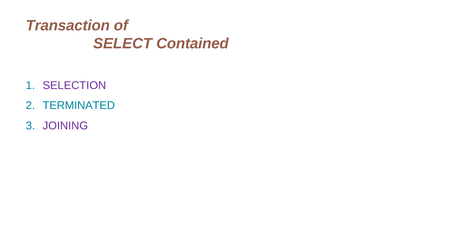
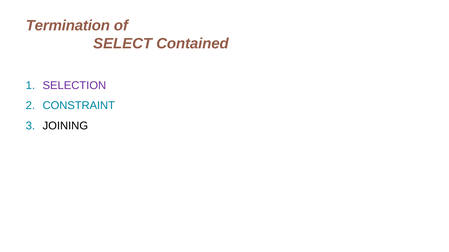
Transaction: Transaction -> Termination
TERMINATED: TERMINATED -> CONSTRAINT
JOINING colour: purple -> black
